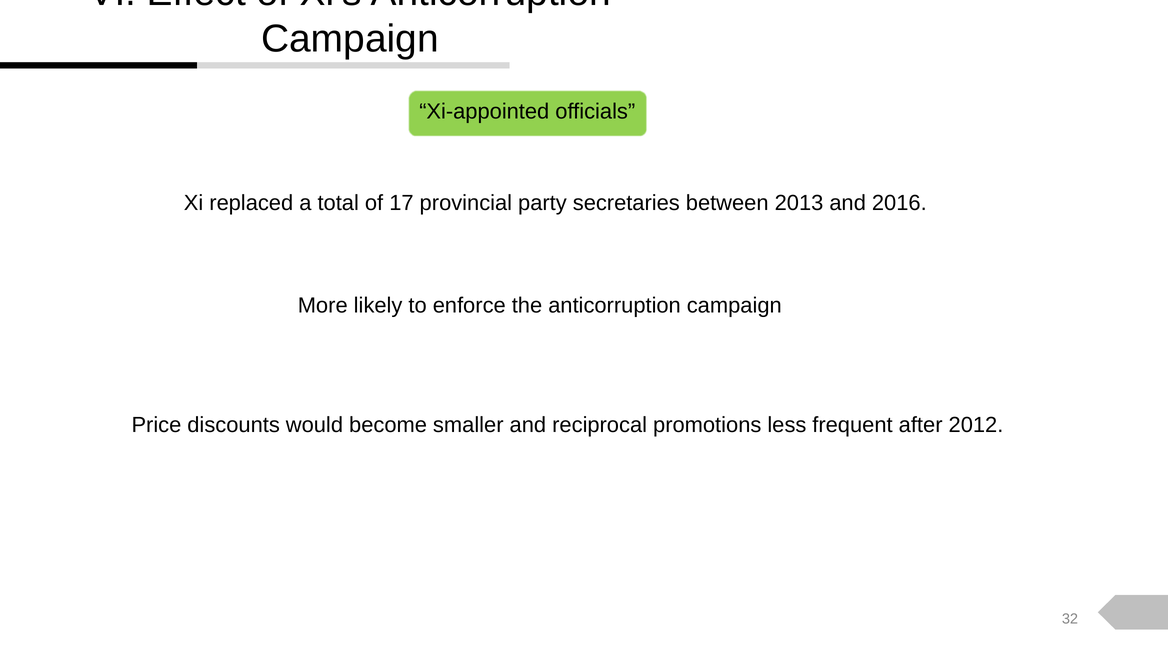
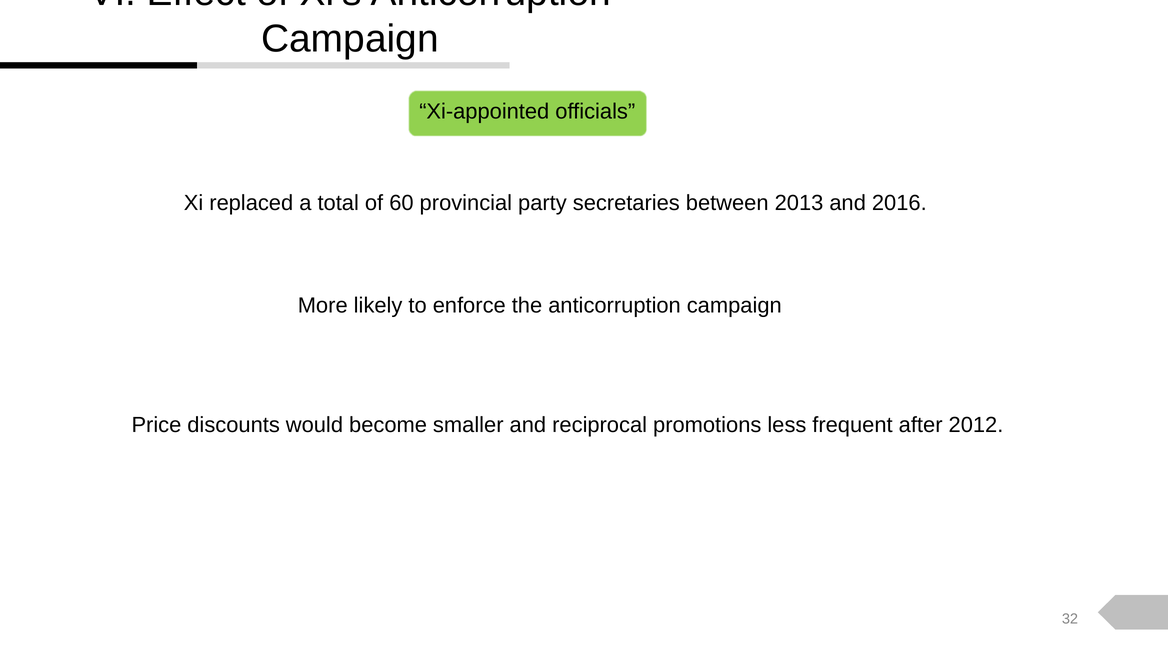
17: 17 -> 60
